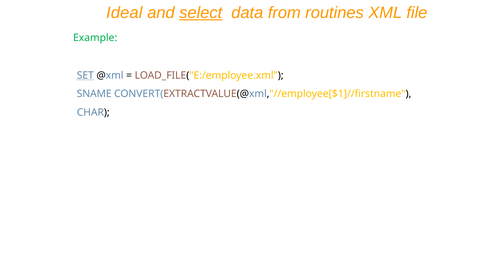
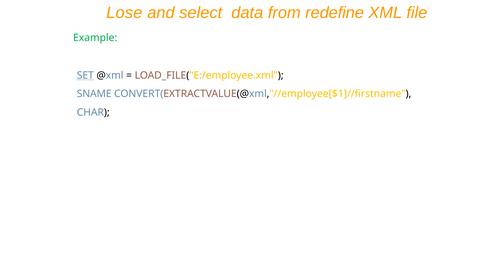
Ideal: Ideal -> Lose
select underline: present -> none
routines: routines -> redefine
